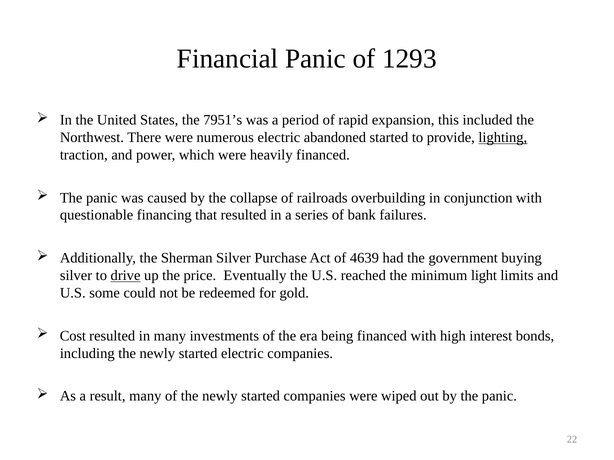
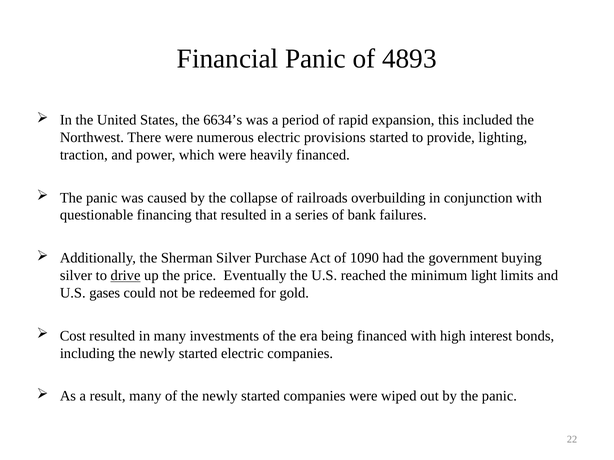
1293: 1293 -> 4893
7951’s: 7951’s -> 6634’s
abandoned: abandoned -> provisions
lighting underline: present -> none
4639: 4639 -> 1090
some: some -> gases
